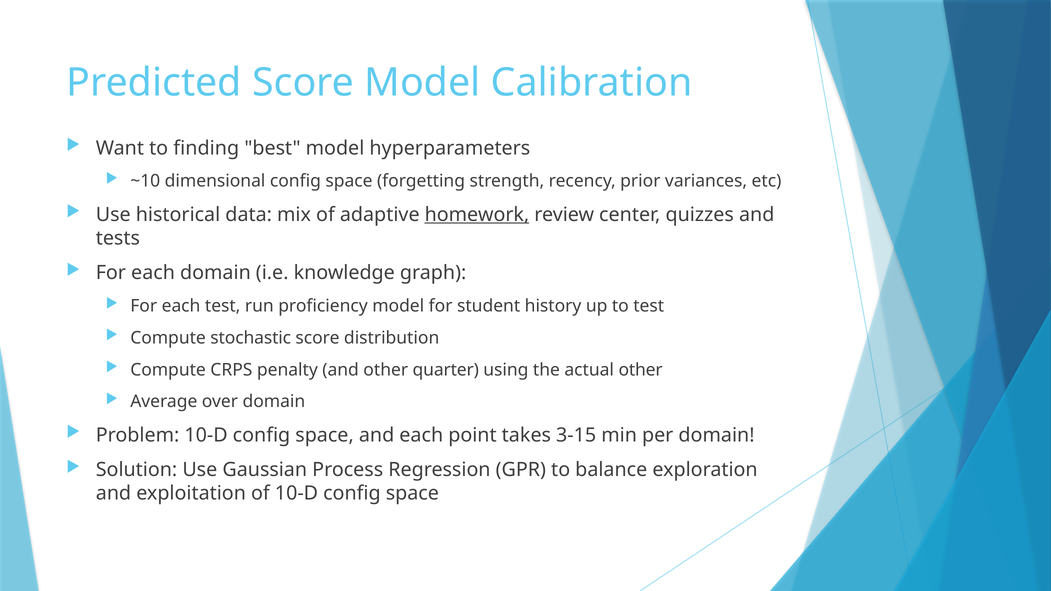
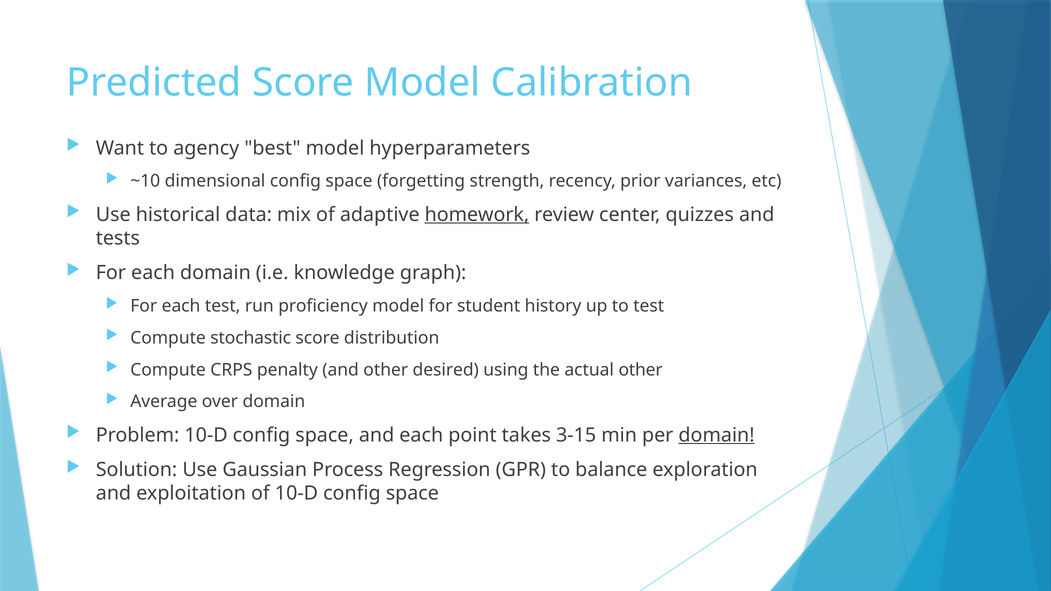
finding: finding -> agency
quarter: quarter -> desired
domain at (717, 435) underline: none -> present
